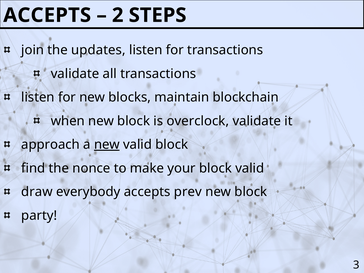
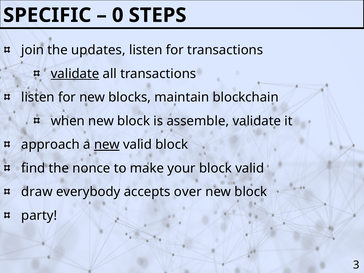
ACCEPTS at (47, 15): ACCEPTS -> SPECIFIC
2: 2 -> 0
validate at (75, 74) underline: none -> present
overclock: overclock -> assemble
prev: prev -> over
